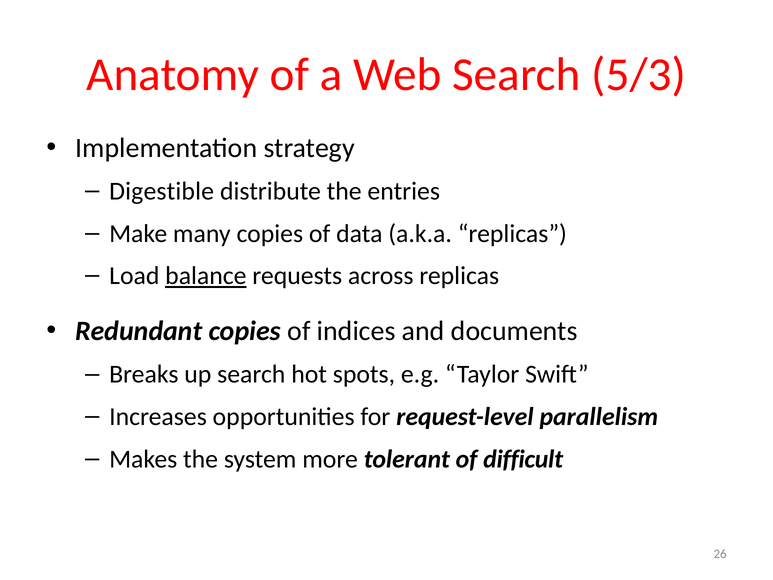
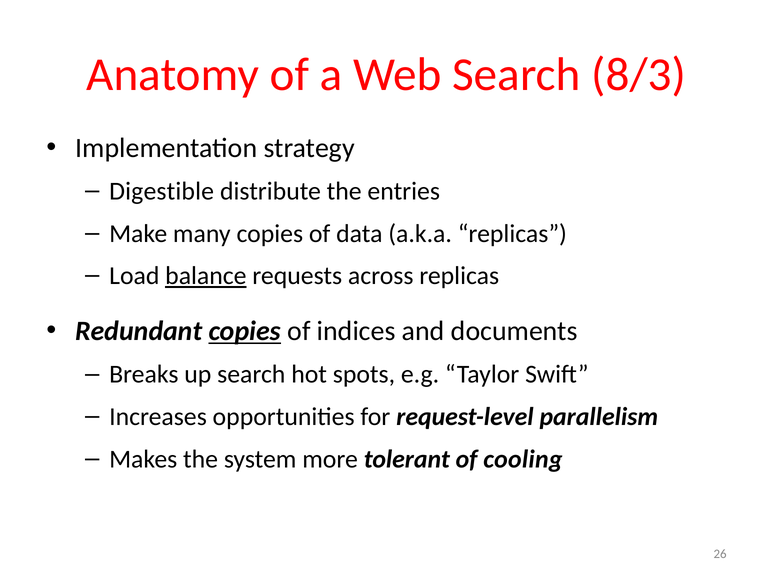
5/3: 5/3 -> 8/3
copies at (245, 331) underline: none -> present
difficult: difficult -> cooling
